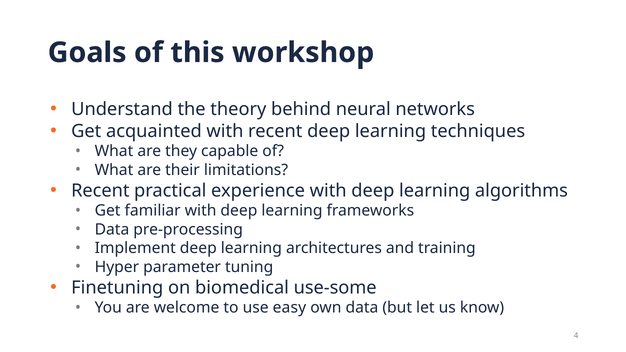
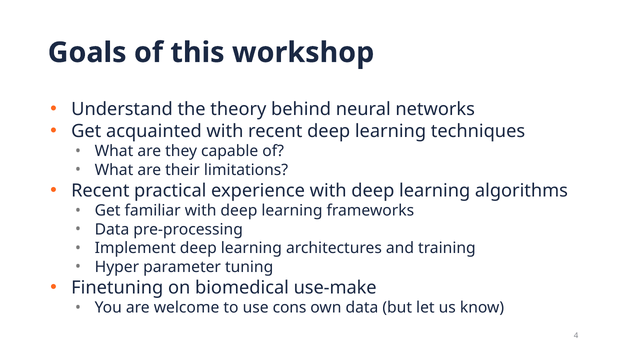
use-some: use-some -> use-make
easy: easy -> cons
